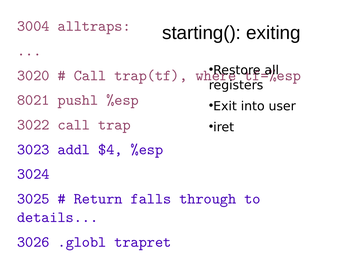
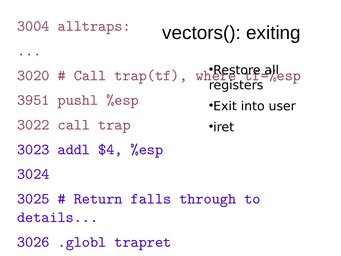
starting(: starting( -> vectors(
8021: 8021 -> 3951
